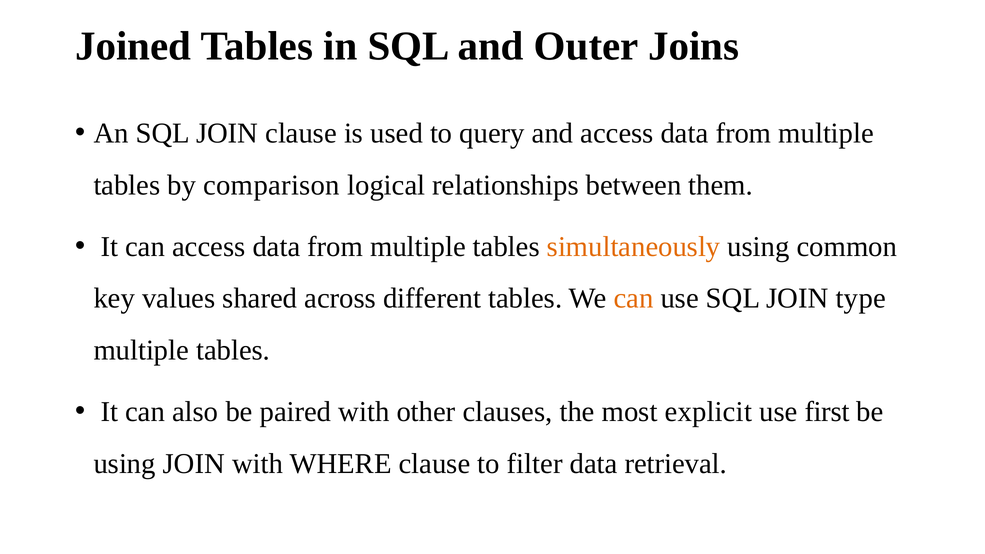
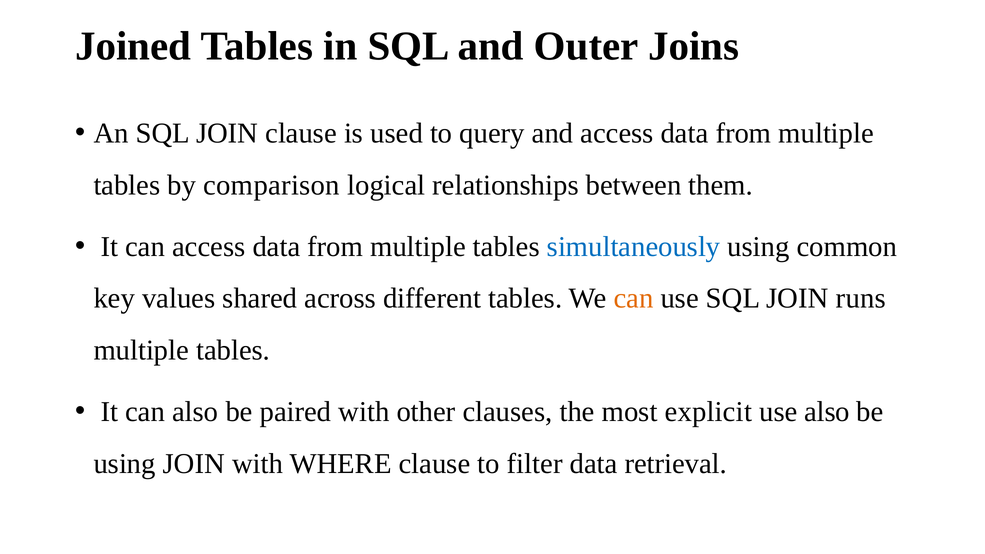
simultaneously colour: orange -> blue
type: type -> runs
use first: first -> also
